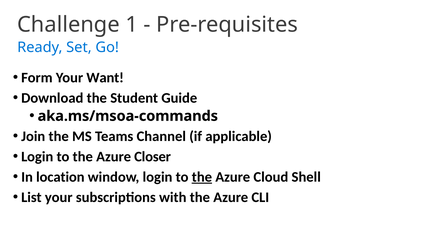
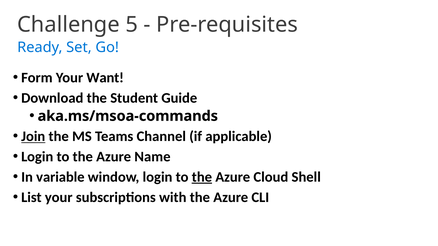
1: 1 -> 5
Join underline: none -> present
Closer: Closer -> Name
location: location -> variable
